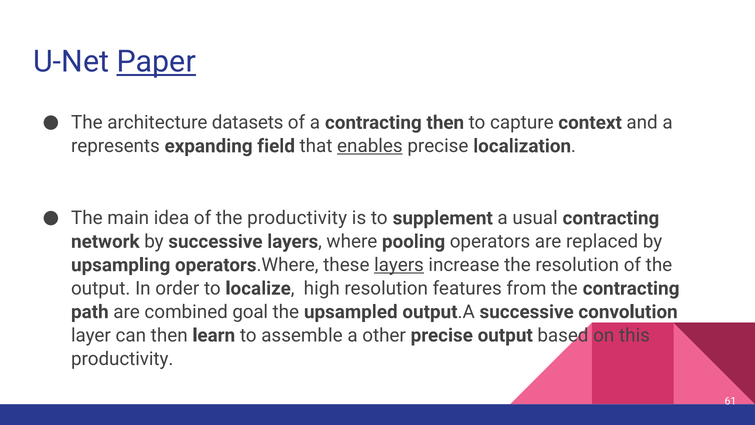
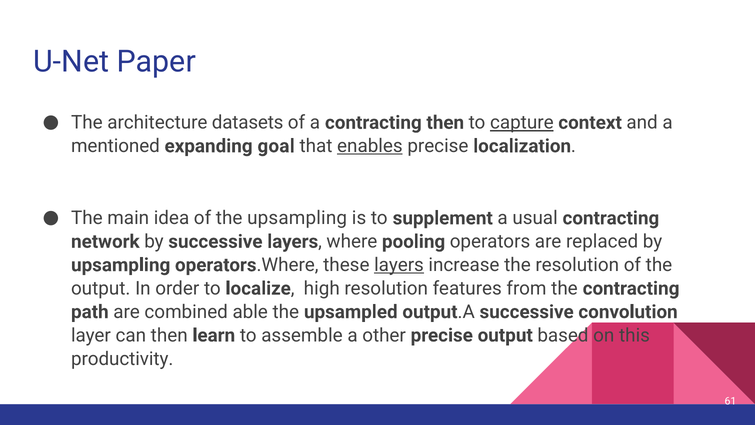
Paper underline: present -> none
capture underline: none -> present
represents: represents -> mentioned
field: field -> goal
the productivity: productivity -> upsampling
goal: goal -> able
